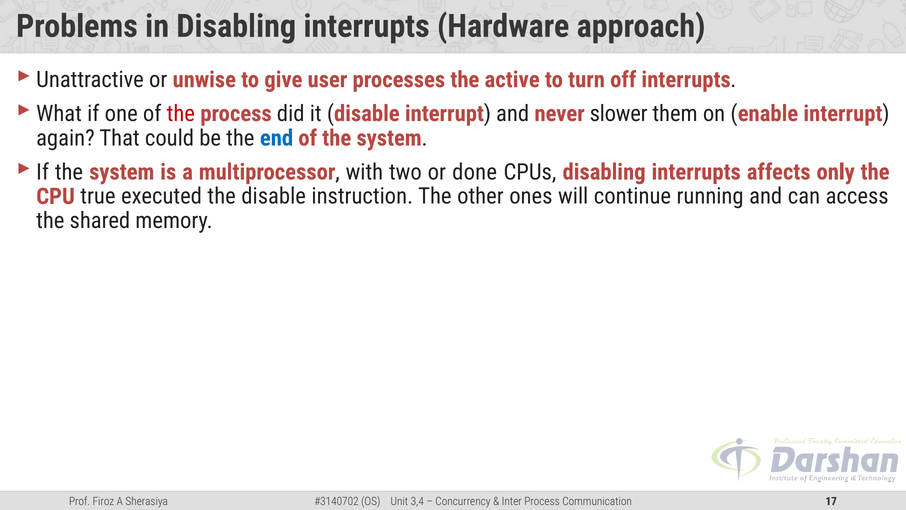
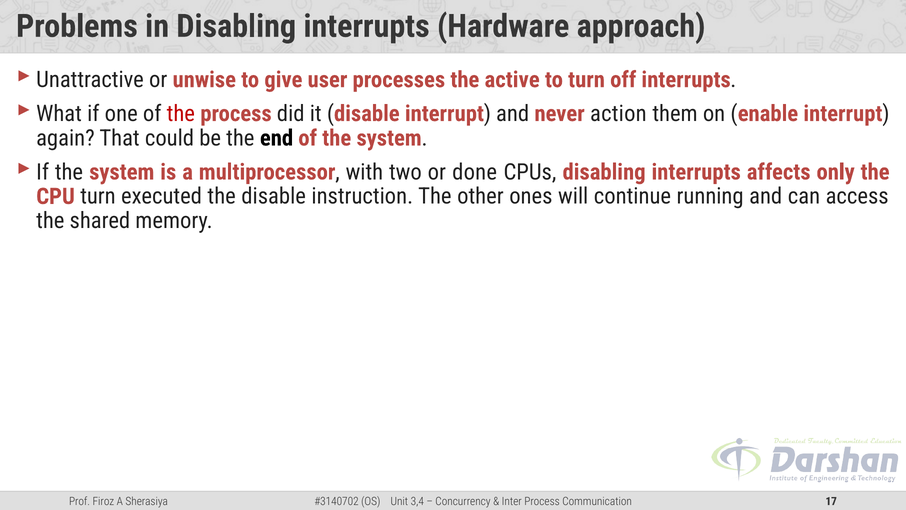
slower: slower -> action
end colour: blue -> black
CPU true: true -> turn
